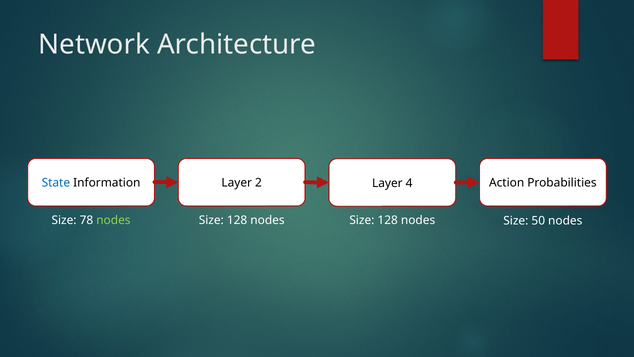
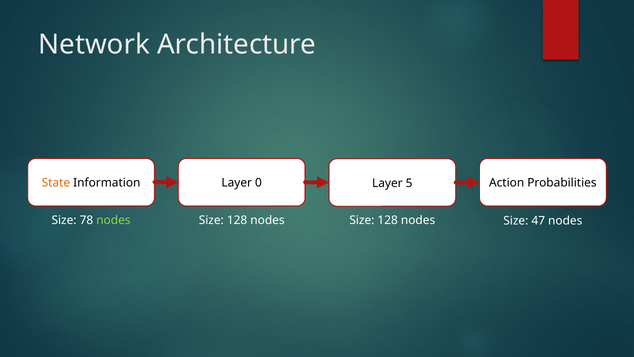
State colour: blue -> orange
2: 2 -> 0
4: 4 -> 5
50: 50 -> 47
